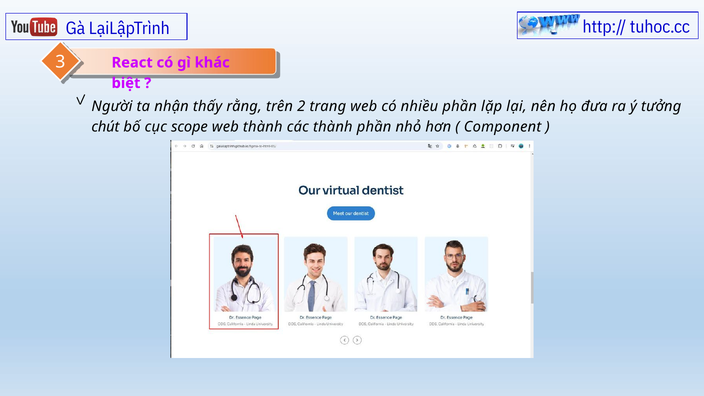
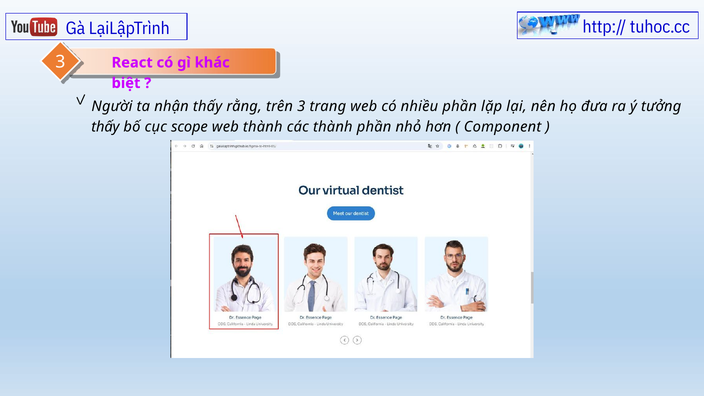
trên 2: 2 -> 3
chút at (105, 127): chút -> thấy
